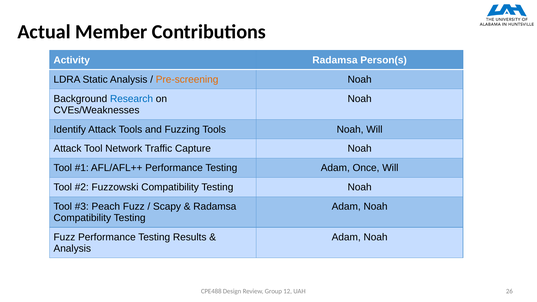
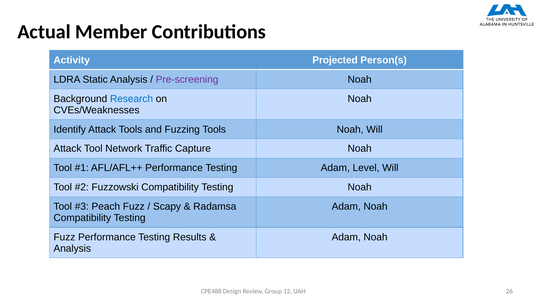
Activity Radamsa: Radamsa -> Projected
Pre-screening colour: orange -> purple
Once: Once -> Level
